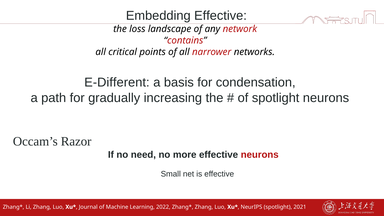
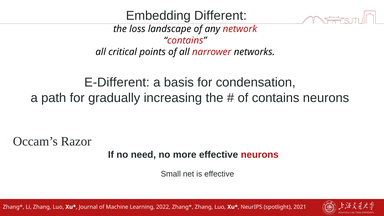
Embedding Effective: Effective -> Different
of spotlight: spotlight -> contains
